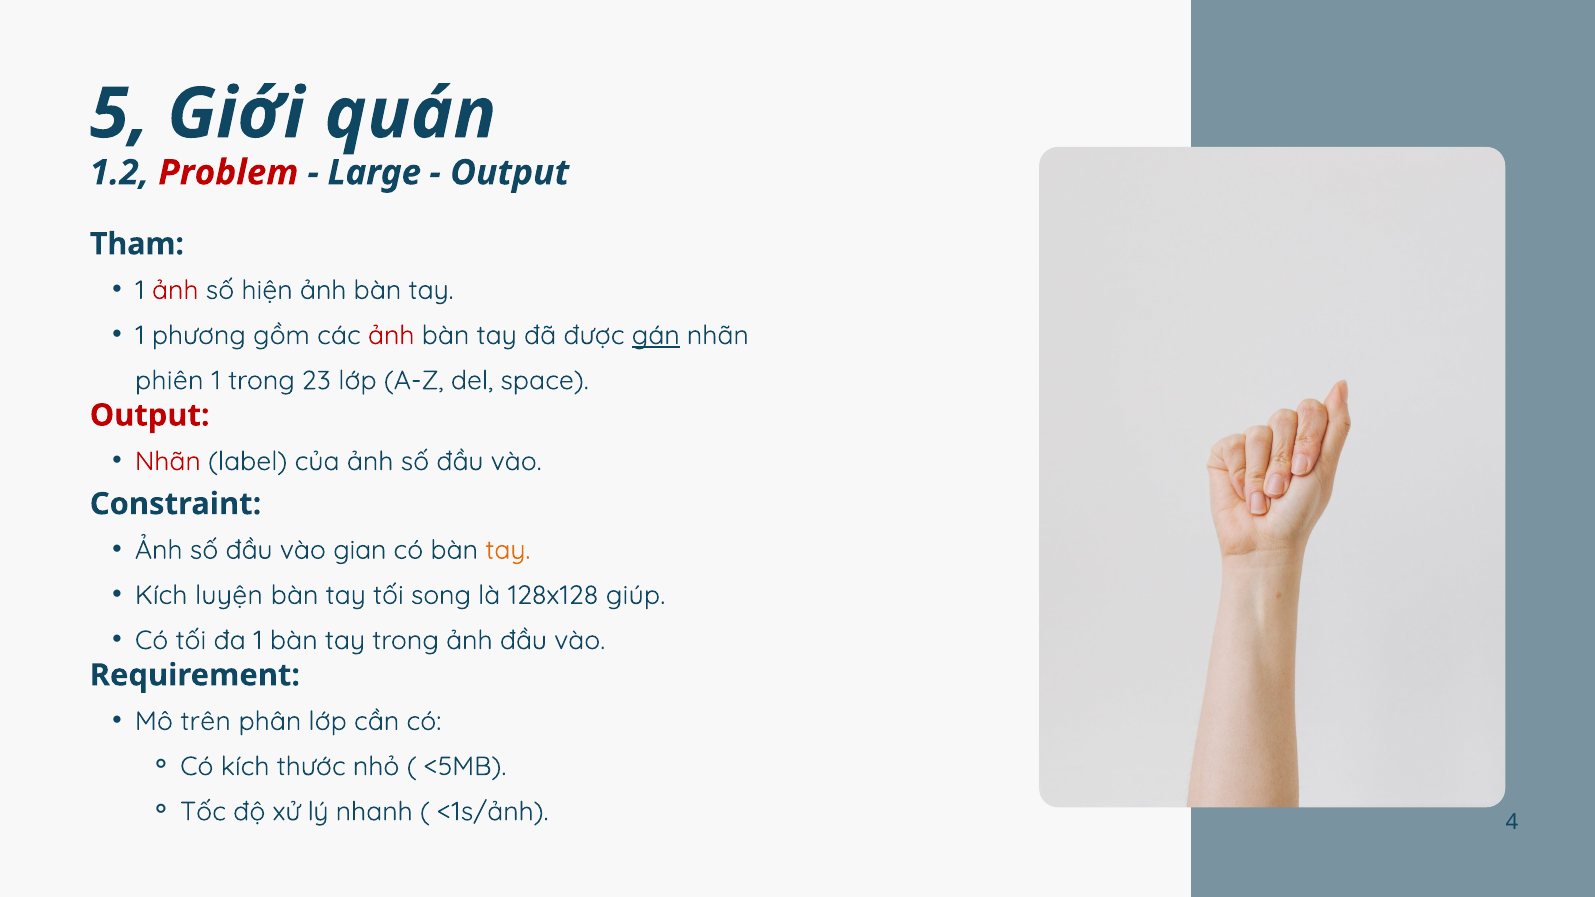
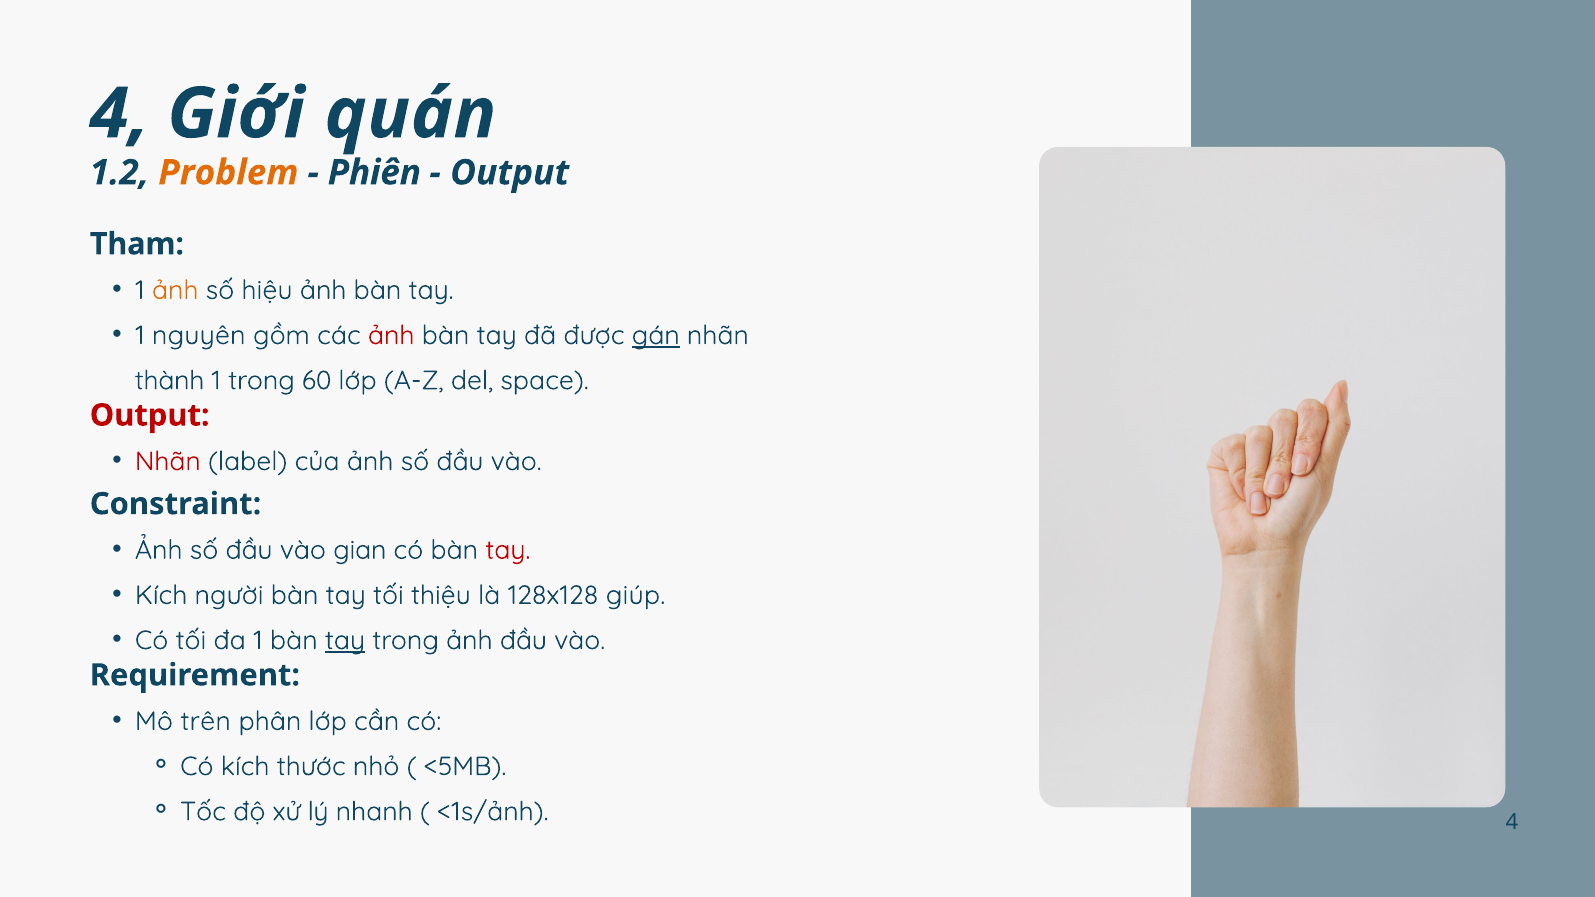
5 at (119, 114): 5 -> 4
Problem colour: red -> orange
Large: Large -> Phiên
ảnh at (175, 290) colour: red -> orange
hiện: hiện -> hiệu
phương: phương -> nguyên
phiên: phiên -> thành
23: 23 -> 60
tay at (508, 550) colour: orange -> red
luyện: luyện -> người
song: song -> thiệu
tay at (345, 640) underline: none -> present
